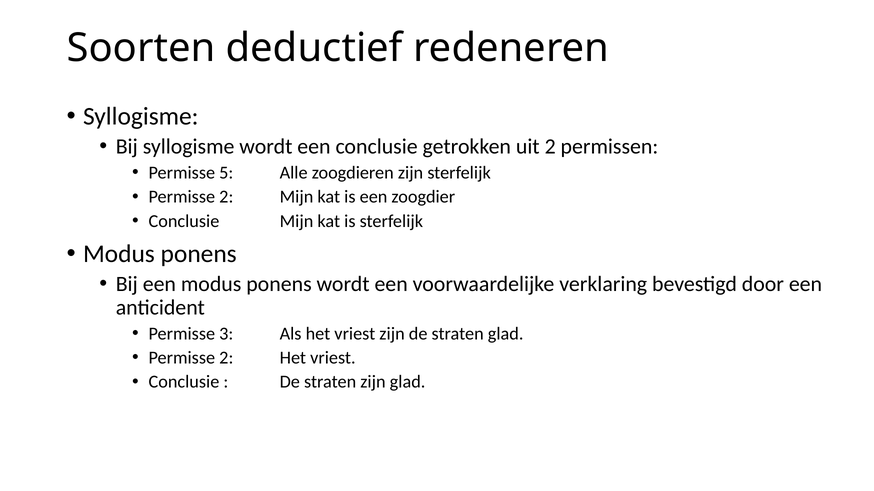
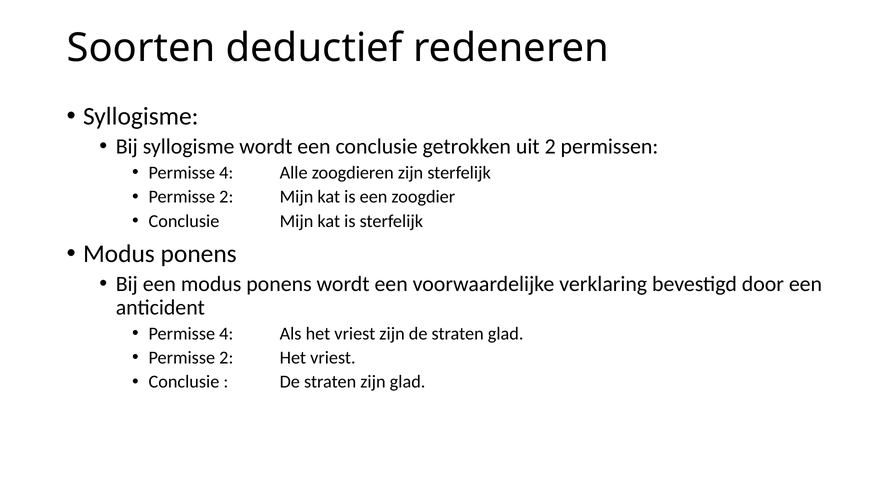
5 at (226, 173): 5 -> 4
3 at (226, 334): 3 -> 4
